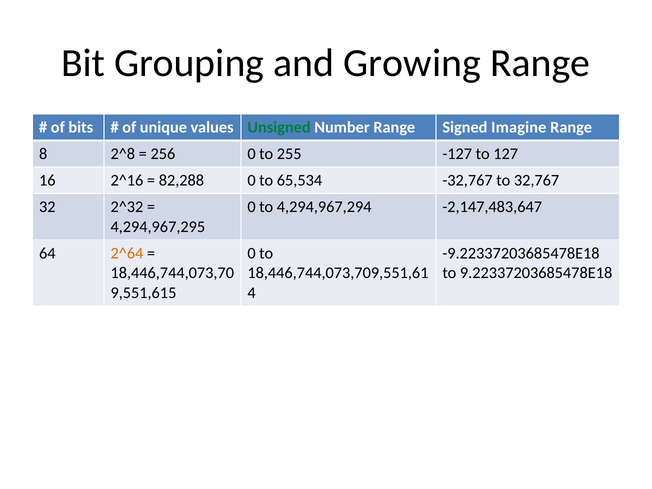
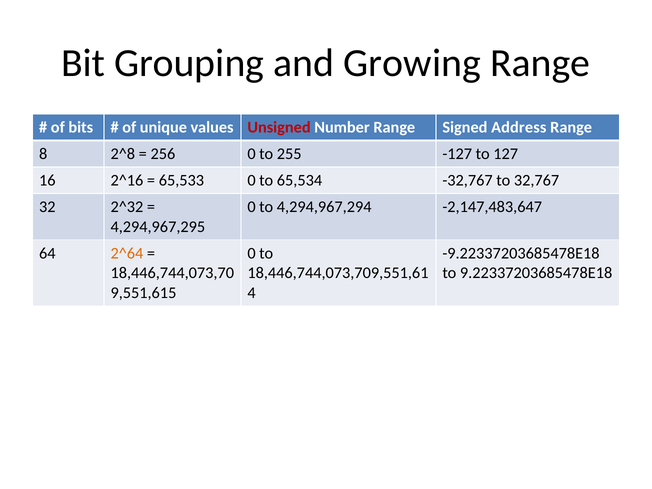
Unsigned colour: green -> red
Imagine: Imagine -> Address
82,288: 82,288 -> 65,533
